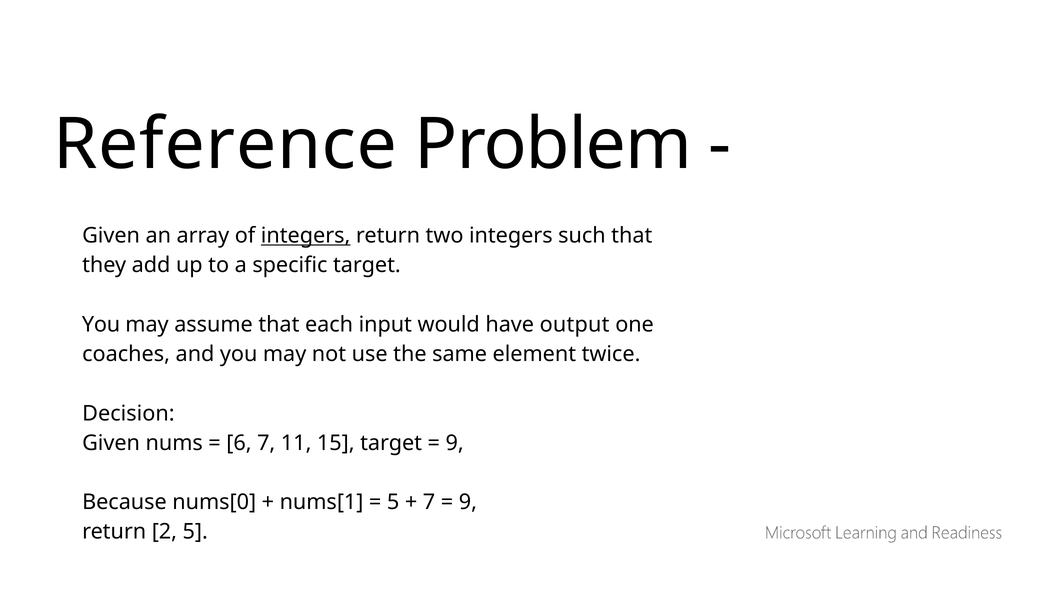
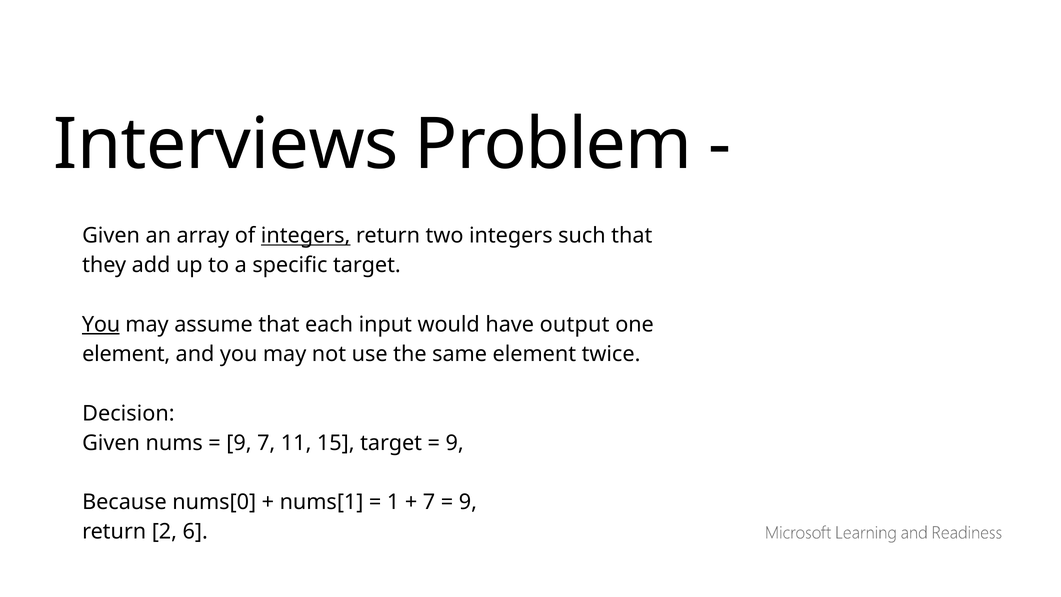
Reference: Reference -> Interviews
You at (101, 324) underline: none -> present
coaches at (126, 354): coaches -> element
6 at (239, 443): 6 -> 9
5 at (393, 502): 5 -> 1
2 5: 5 -> 6
